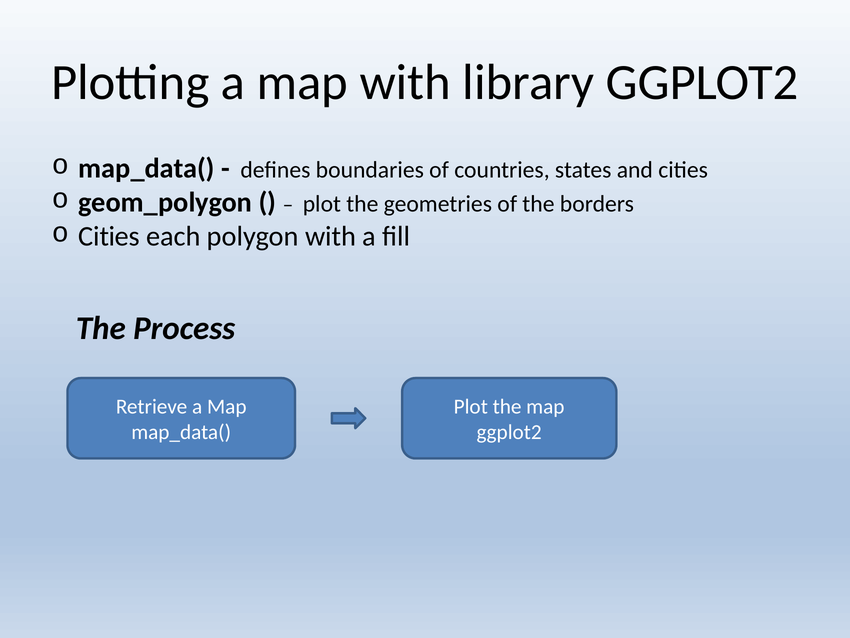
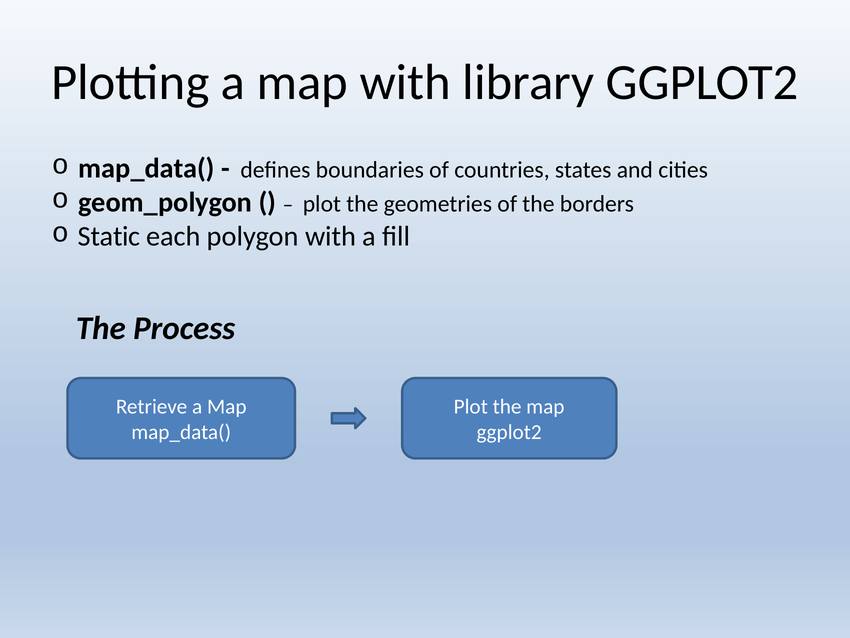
Cities at (109, 236): Cities -> Static
